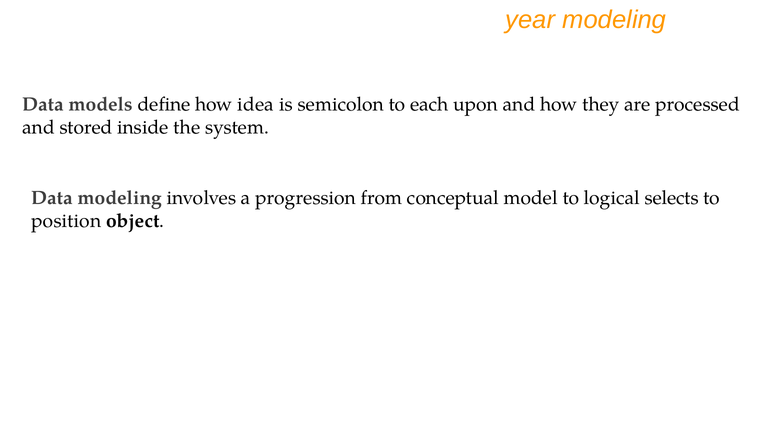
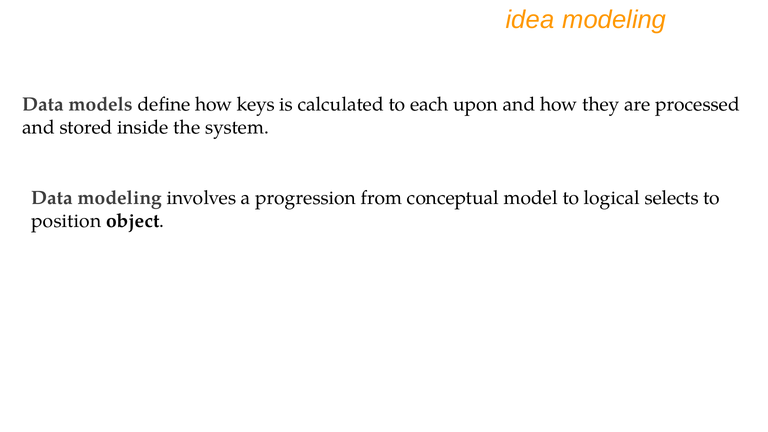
year: year -> idea
idea: idea -> keys
semicolon: semicolon -> calculated
